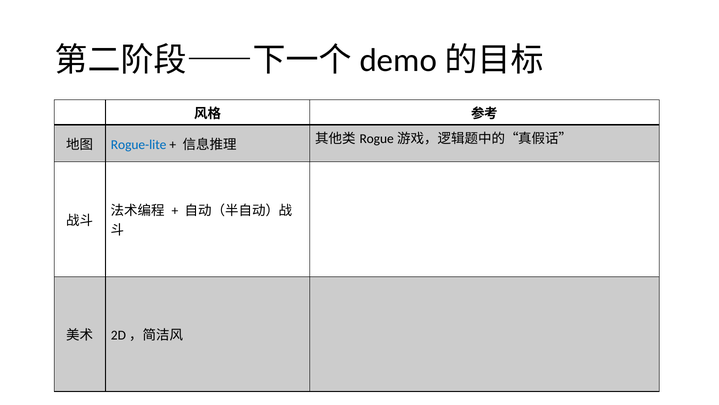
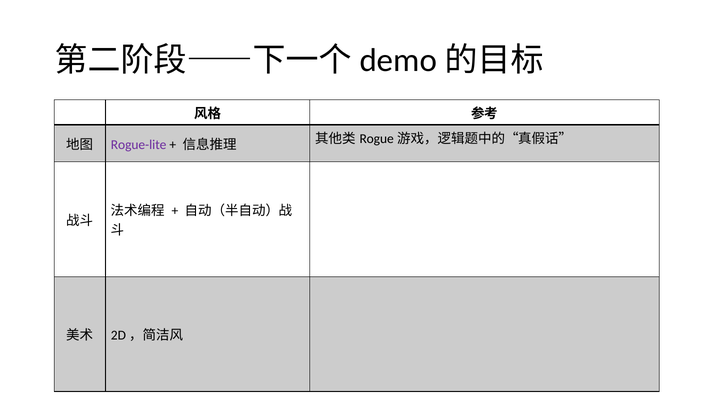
Rogue-lite colour: blue -> purple
